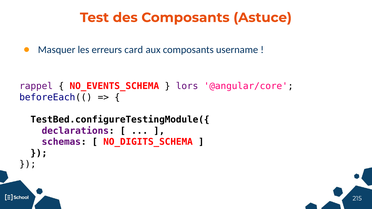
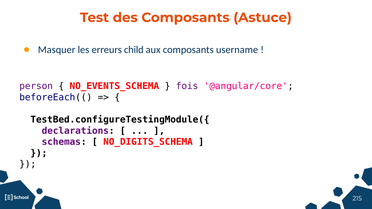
card: card -> child
rappel: rappel -> person
lors: lors -> fois
